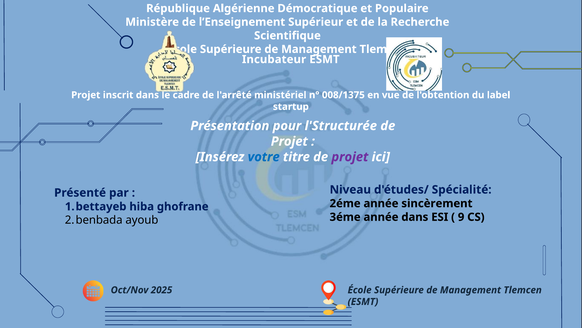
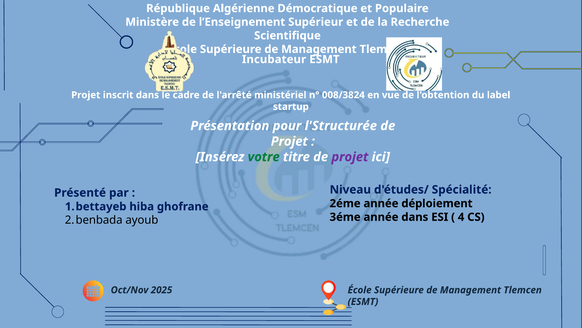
008/1375: 008/1375 -> 008/3824
votre colour: blue -> green
sincèrement: sincèrement -> déploiement
9: 9 -> 4
